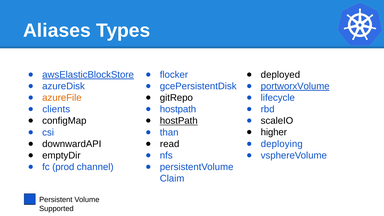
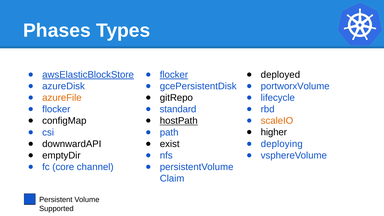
Aliases: Aliases -> Phases
flocker at (174, 75) underline: none -> present
portworxVolume underline: present -> none
clients at (56, 109): clients -> flocker
hostpath at (178, 109): hostpath -> standard
scaleIO colour: black -> orange
than: than -> path
read: read -> exist
prod: prod -> core
